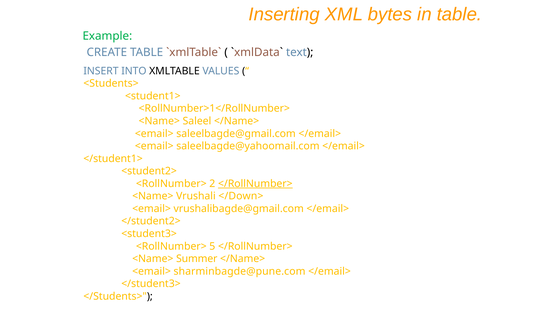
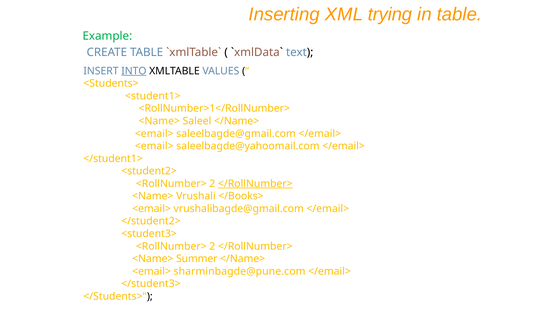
bytes: bytes -> trying
INTO underline: none -> present
</Down>: </Down> -> </Books>
5 at (212, 246): 5 -> 2
